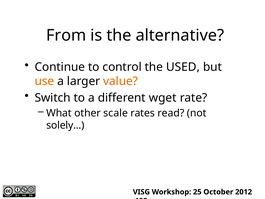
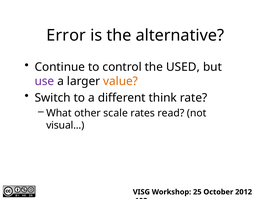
From: From -> Error
use colour: orange -> purple
wget: wget -> think
solely: solely -> visual
